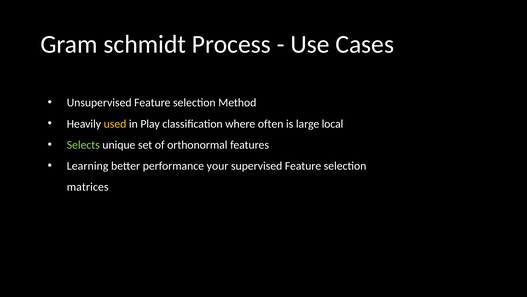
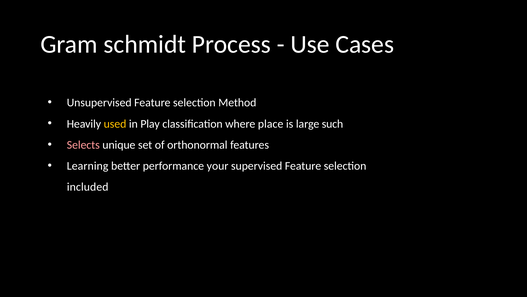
often: often -> place
local: local -> such
Selects colour: light green -> pink
matrices: matrices -> included
